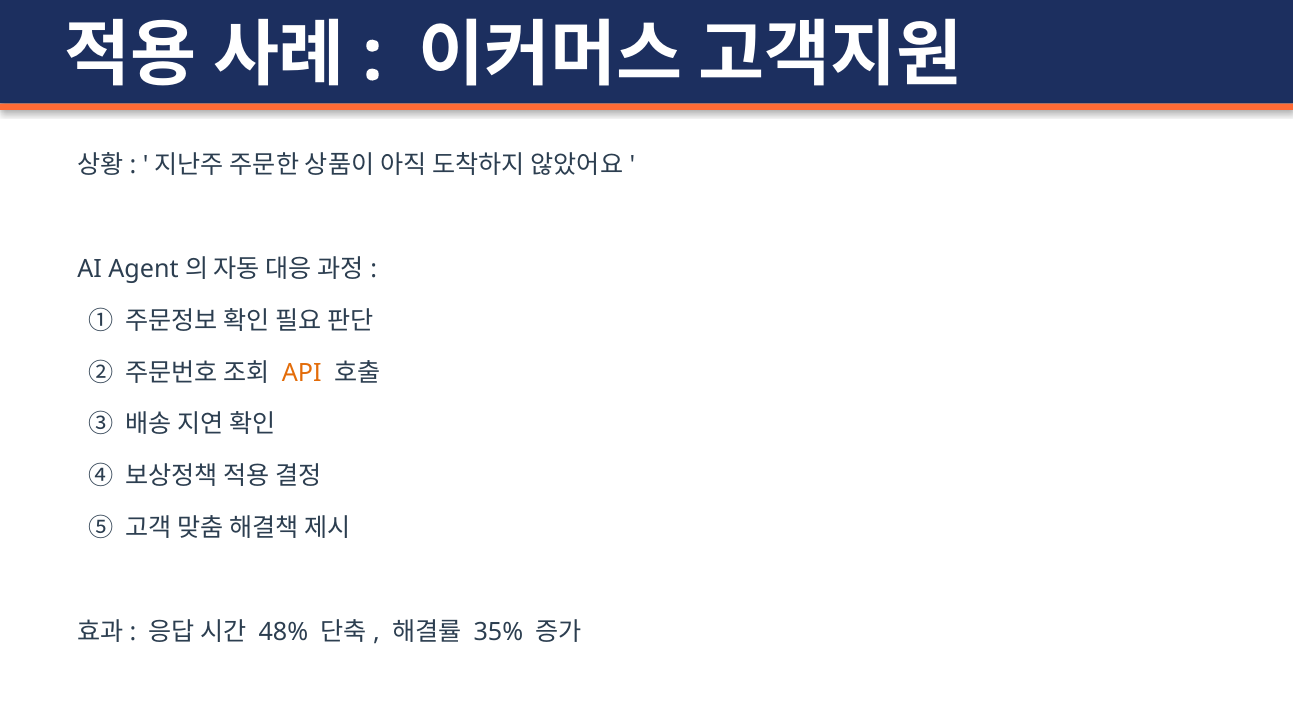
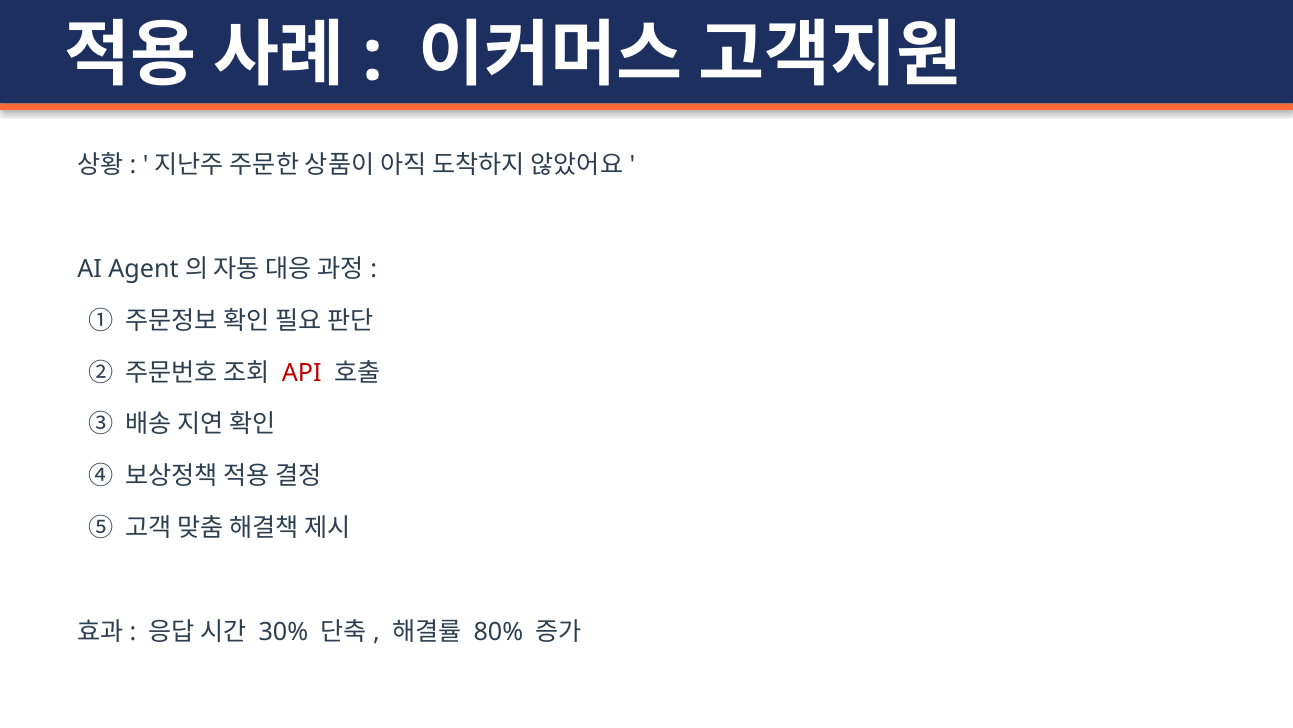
API colour: orange -> red
48%: 48% -> 30%
35%: 35% -> 80%
